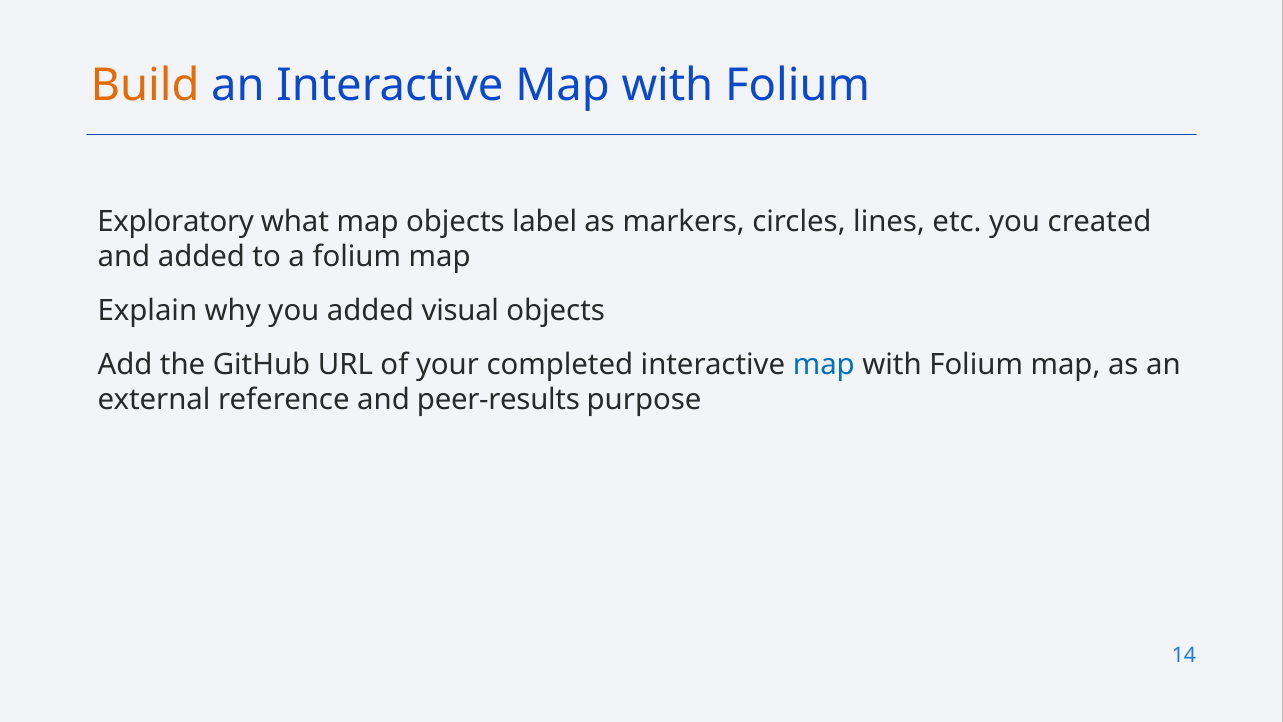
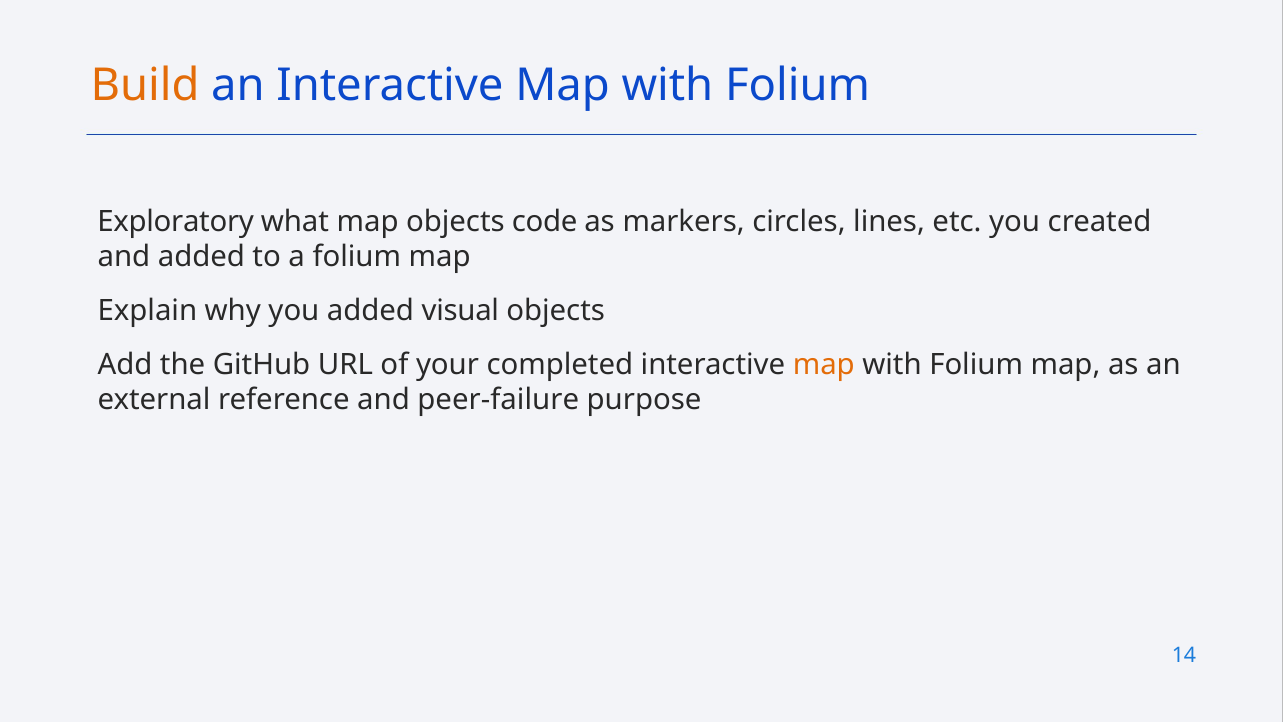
label: label -> code
map at (824, 365) colour: blue -> orange
peer-results: peer-results -> peer-failure
